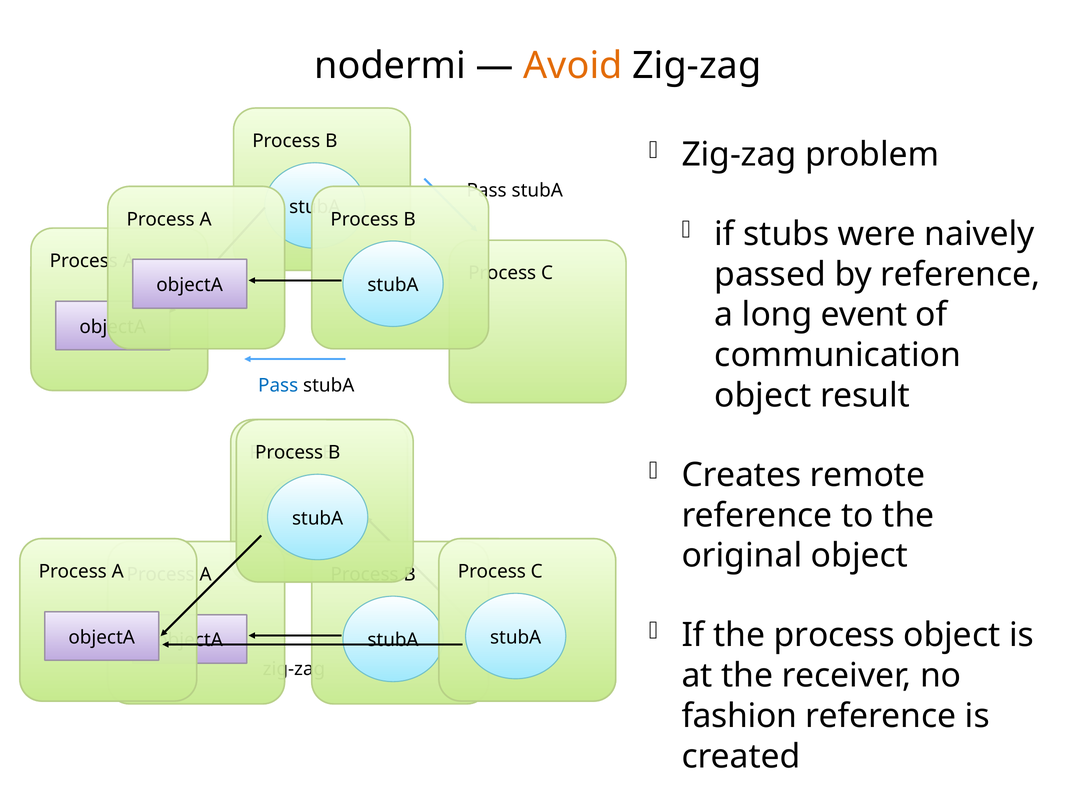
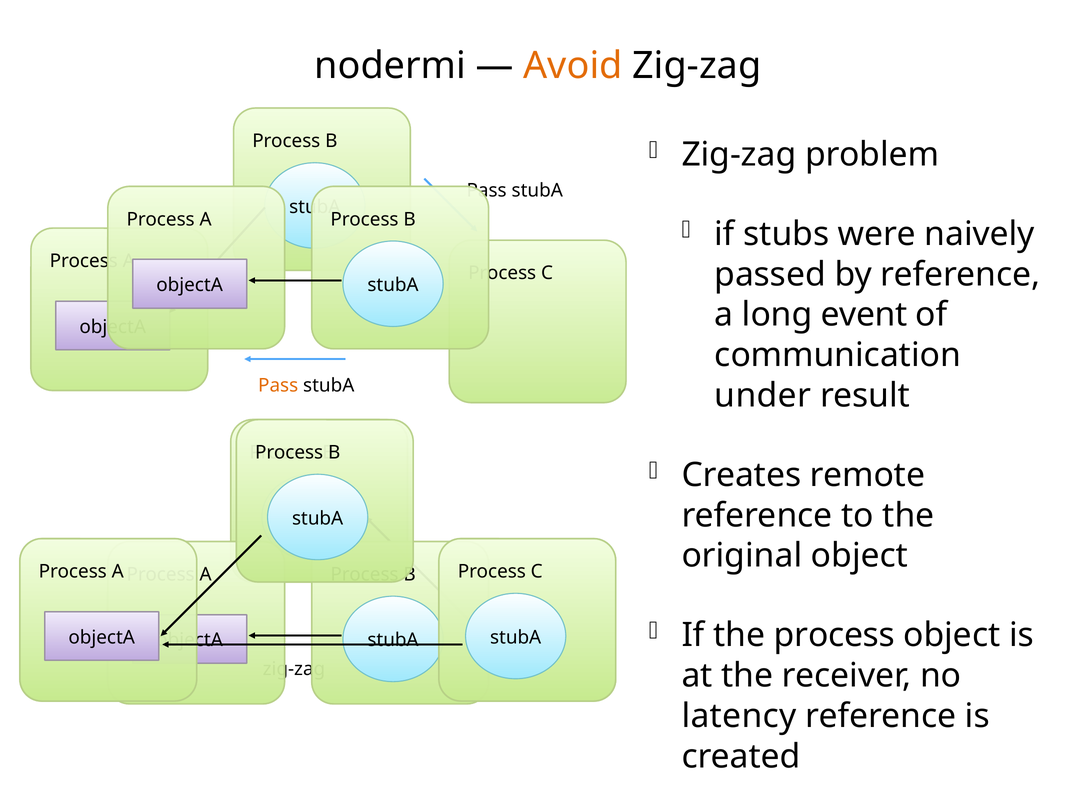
Pass at (278, 386) colour: blue -> orange
object at (763, 396): object -> under
fashion: fashion -> latency
